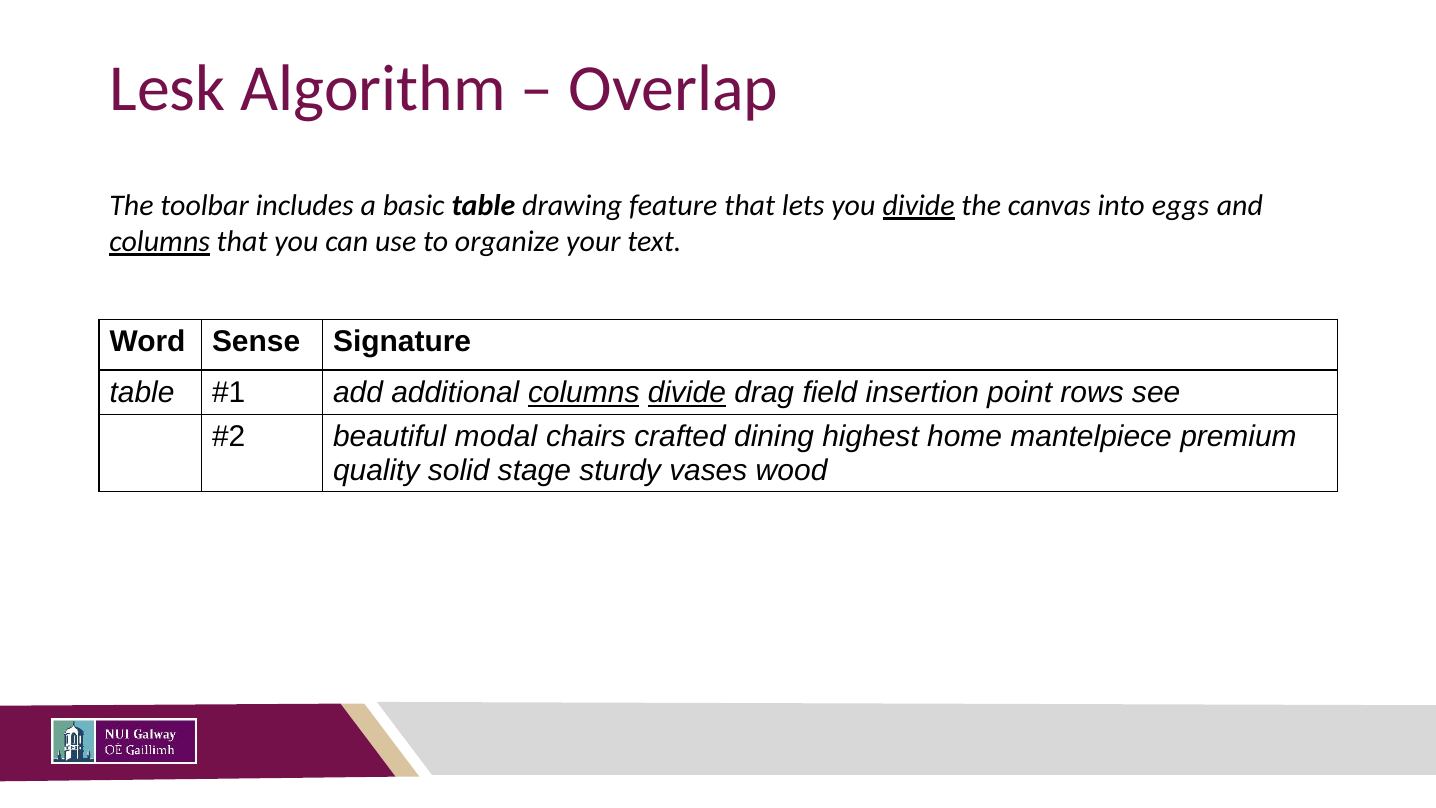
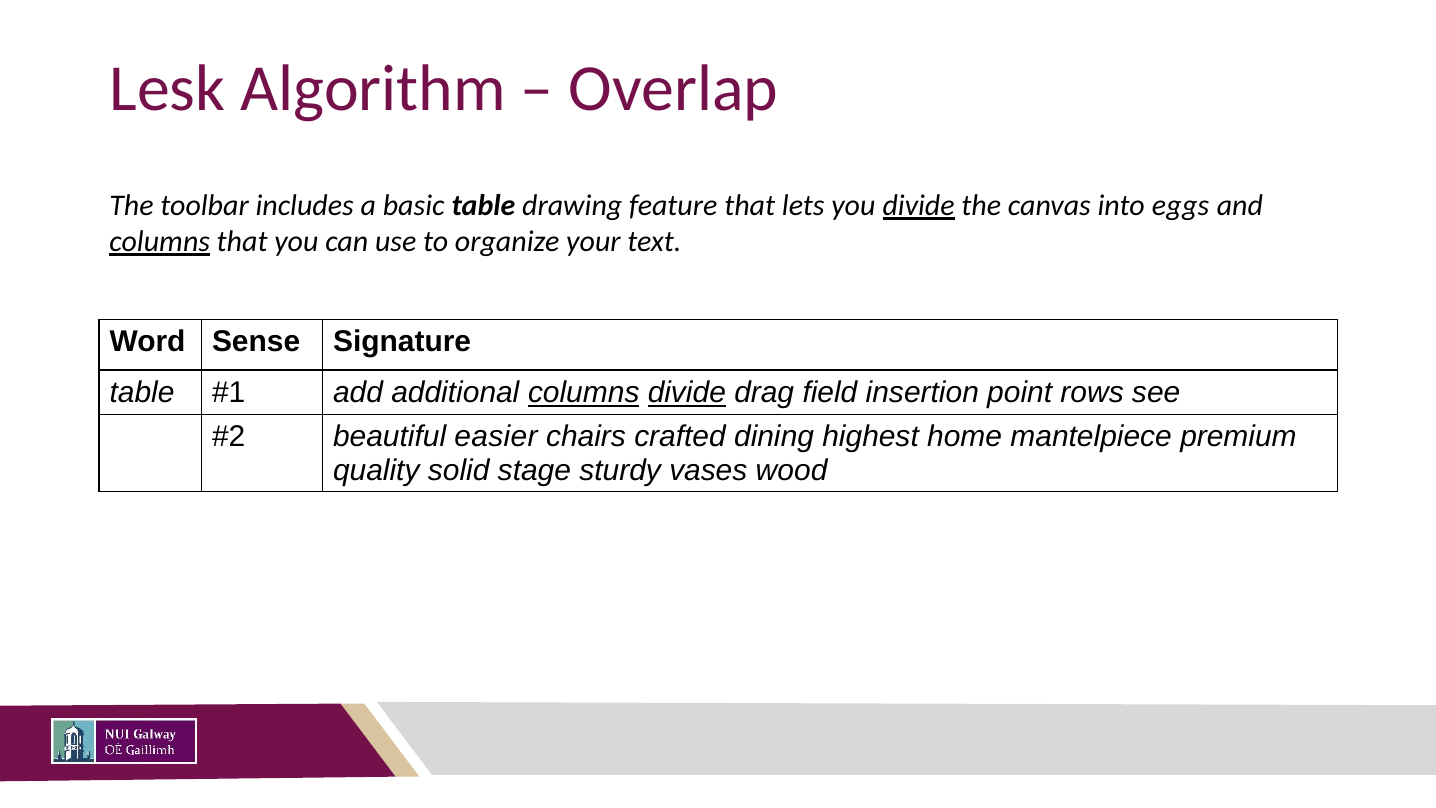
modal: modal -> easier
